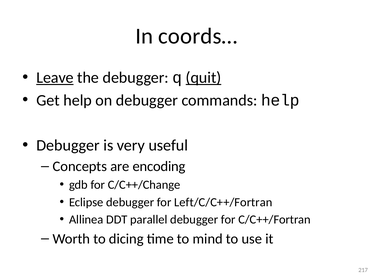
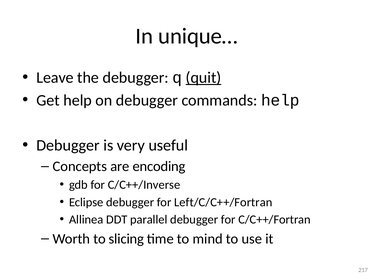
coords…: coords… -> unique…
Leave underline: present -> none
C/C++/Change: C/C++/Change -> C/C++/Inverse
dicing: dicing -> slicing
